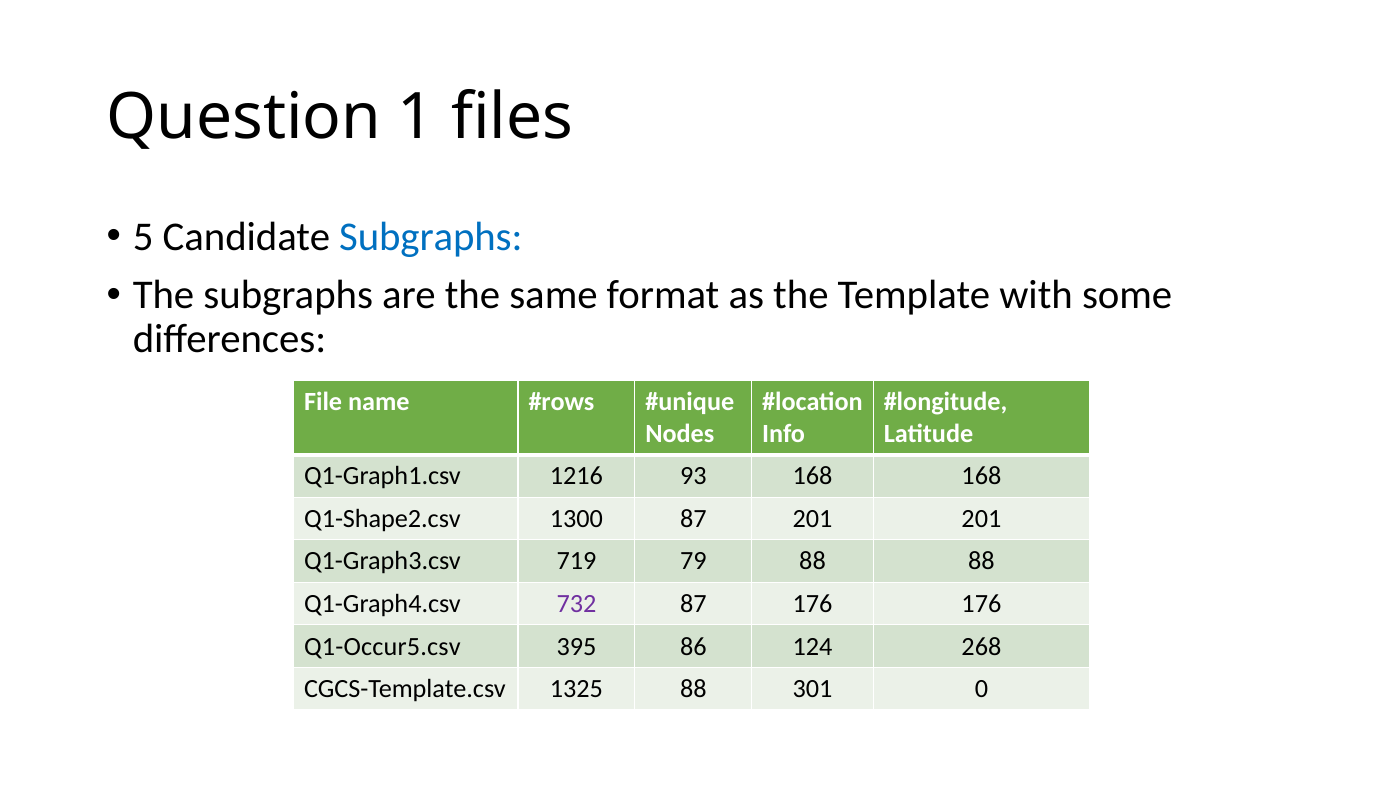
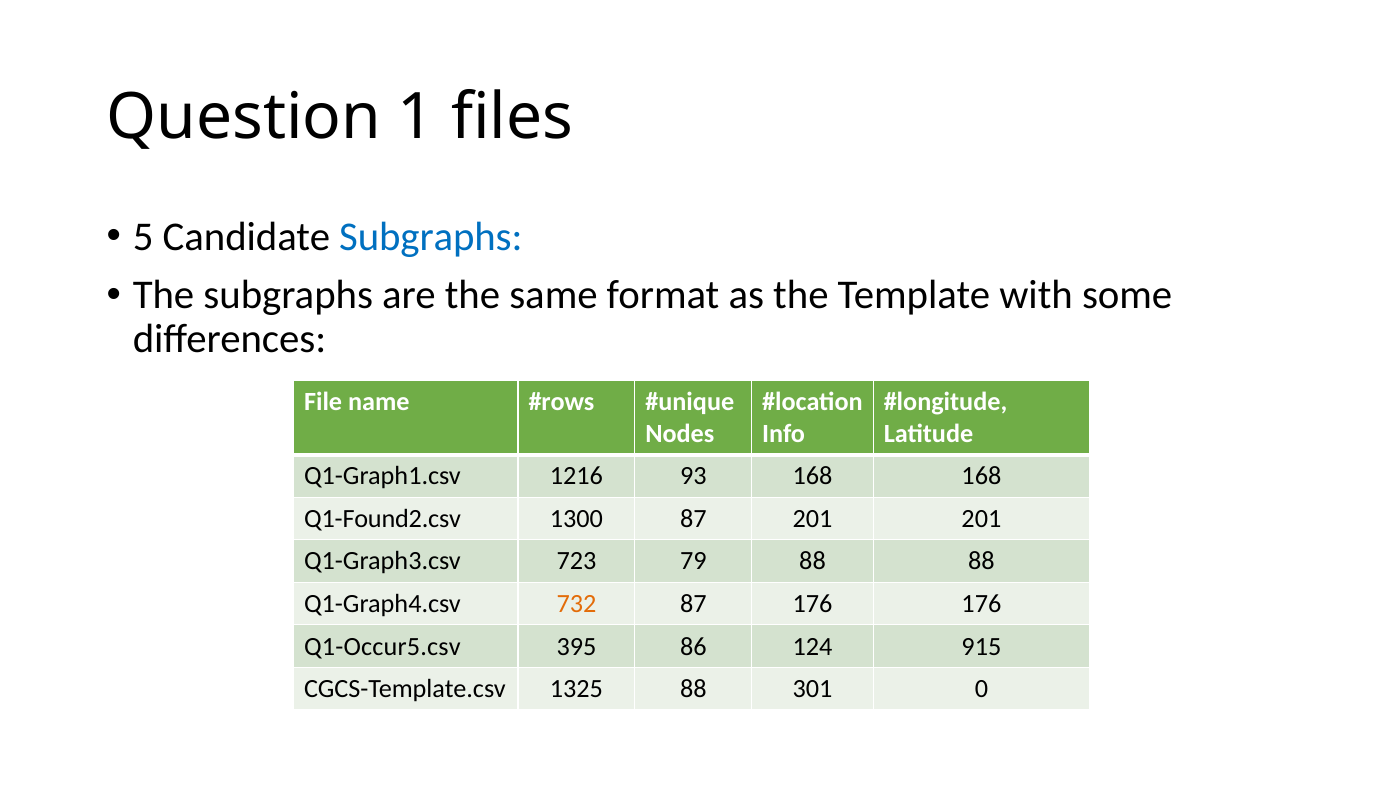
Q1-Shape2.csv: Q1-Shape2.csv -> Q1-Found2.csv
719: 719 -> 723
732 colour: purple -> orange
268: 268 -> 915
